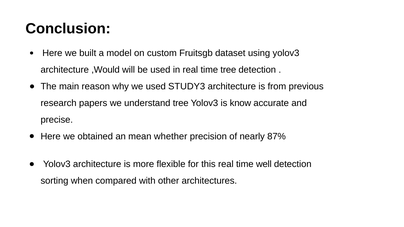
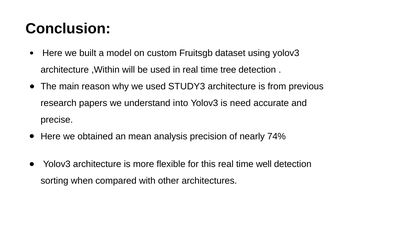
,Would: ,Would -> ,Within
understand tree: tree -> into
know: know -> need
whether: whether -> analysis
87%: 87% -> 74%
